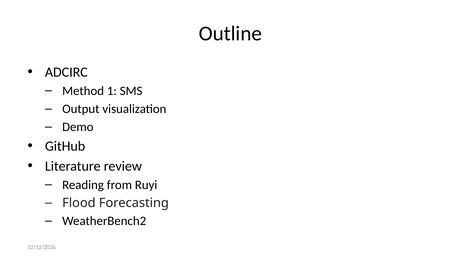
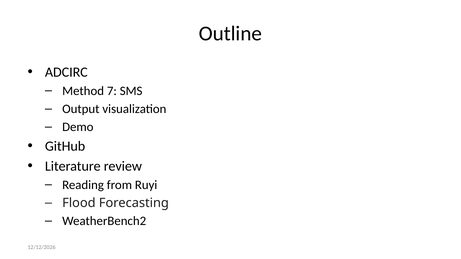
1: 1 -> 7
